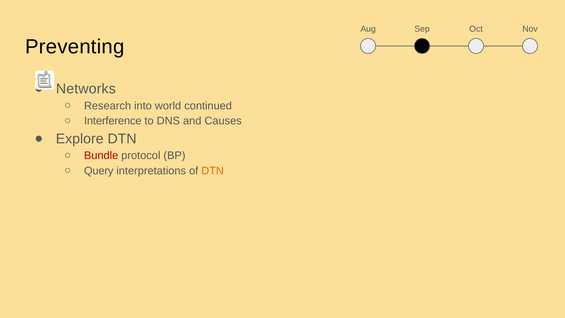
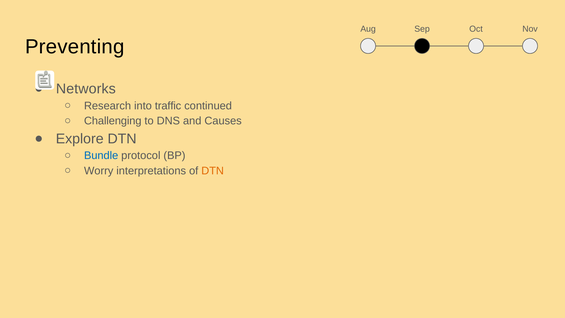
world: world -> traffic
Interference: Interference -> Challenging
Bundle colour: red -> blue
Query: Query -> Worry
